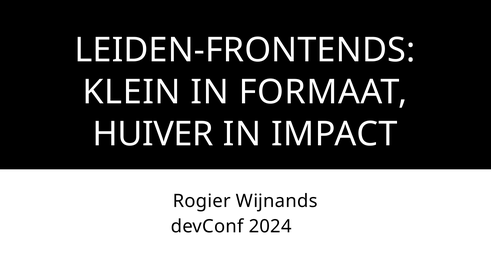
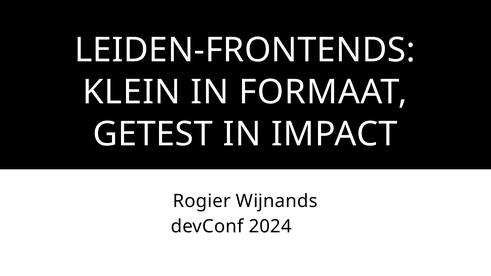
HUIVER: HUIVER -> GETEST
